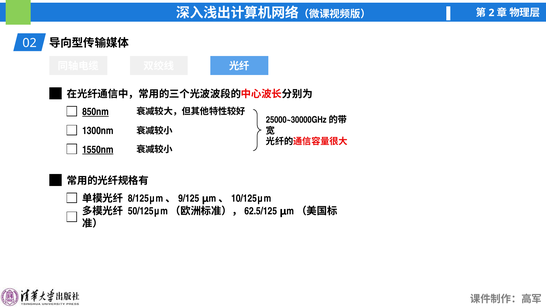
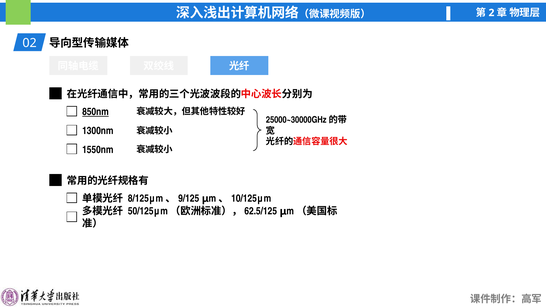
1550nm underline: present -> none
